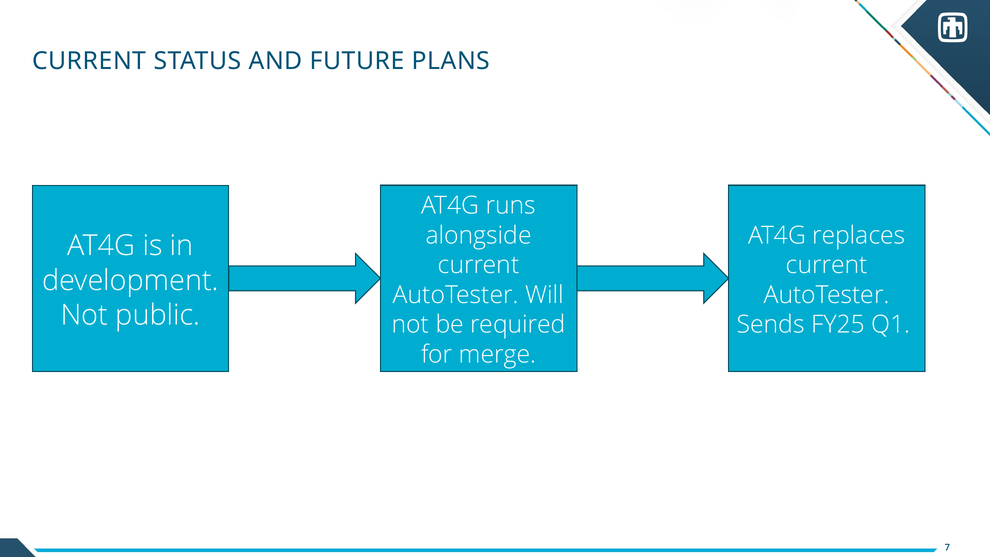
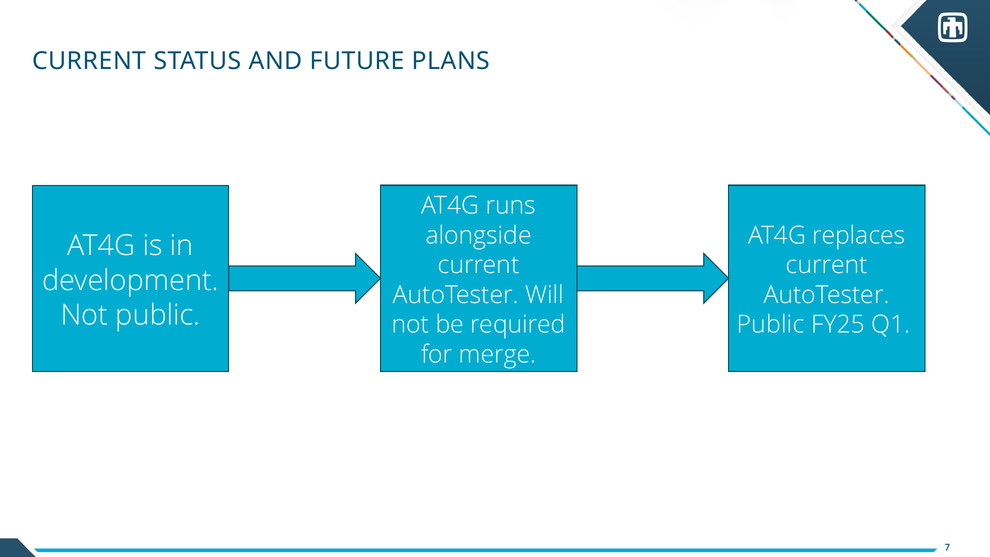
Sends at (771, 325): Sends -> Public
